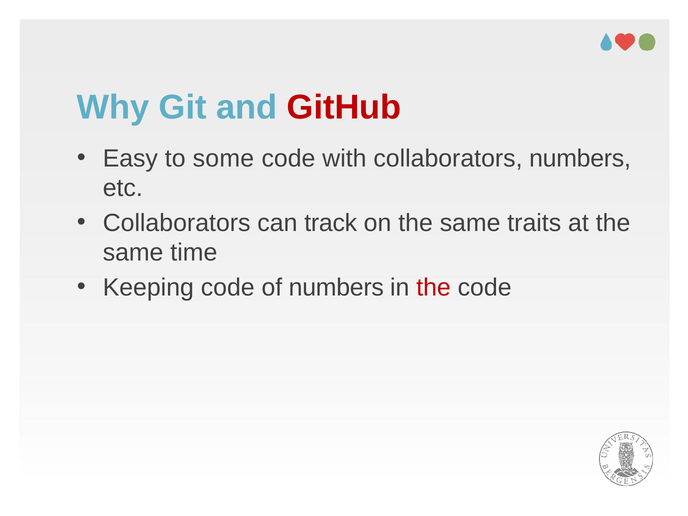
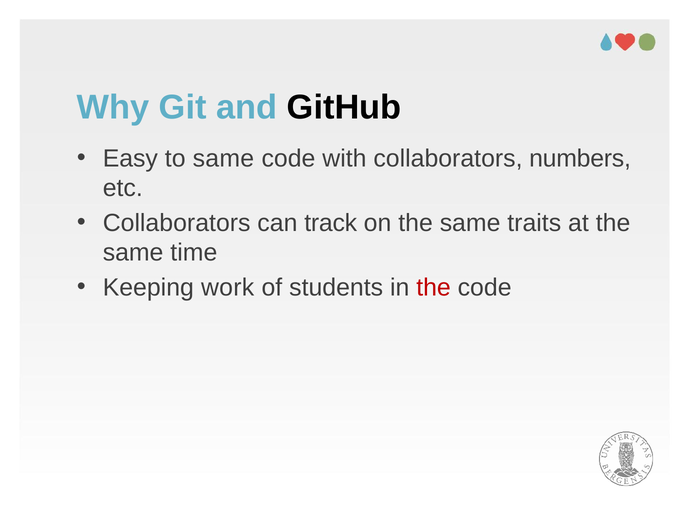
GitHub colour: red -> black
to some: some -> same
Keeping code: code -> work
of numbers: numbers -> students
